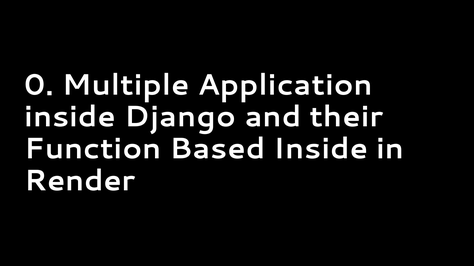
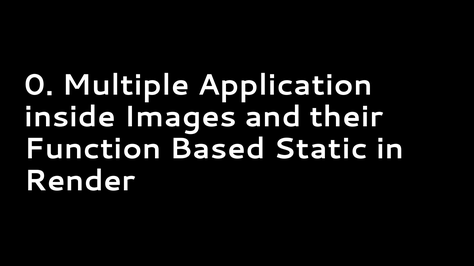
Django: Django -> Images
Based Inside: Inside -> Static
